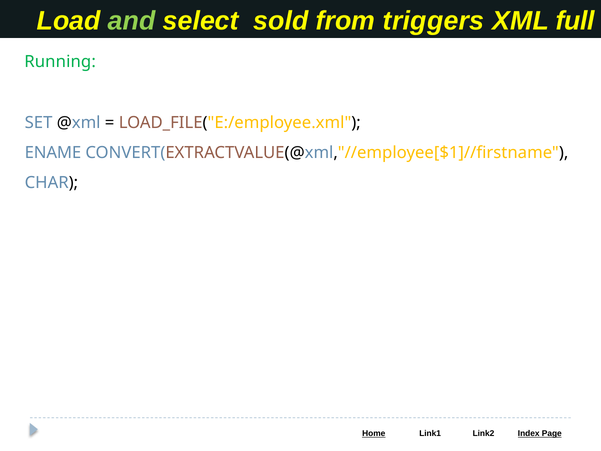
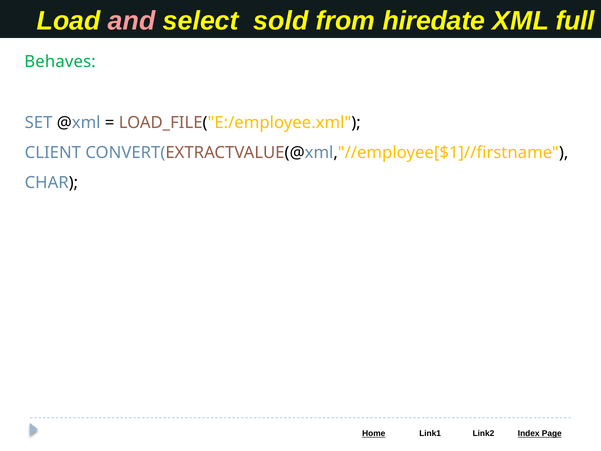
and colour: light green -> pink
triggers: triggers -> hiredate
Running: Running -> Behaves
ENAME: ENAME -> CLIENT
